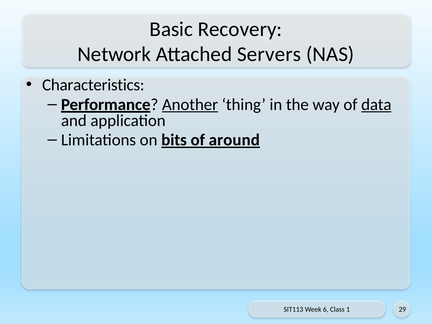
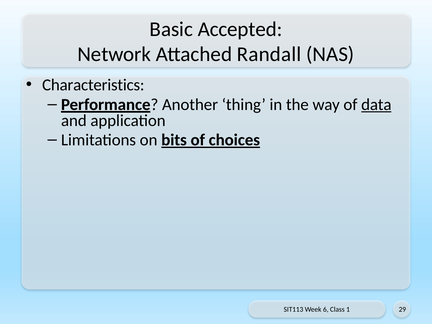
Recovery: Recovery -> Accepted
Servers: Servers -> Randall
Another underline: present -> none
around: around -> choices
